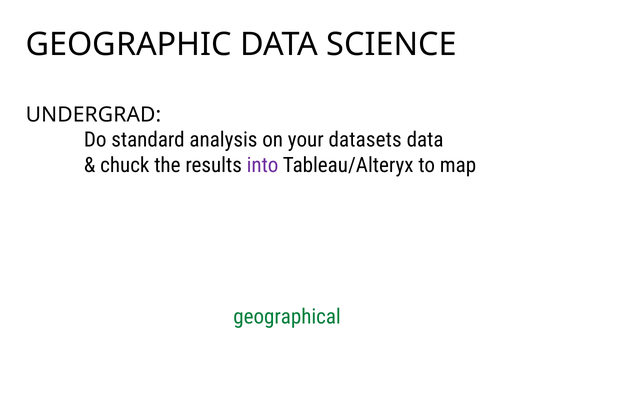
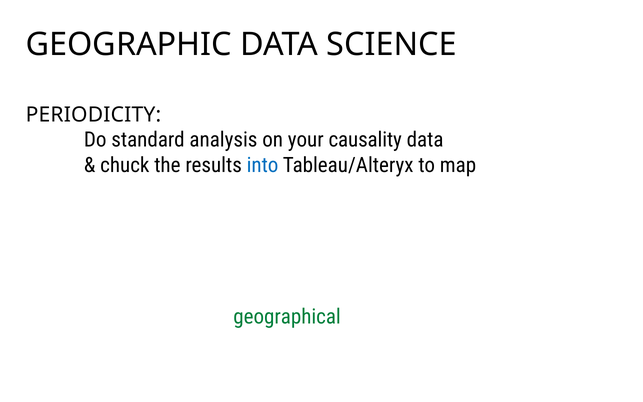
UNDERGRAD: UNDERGRAD -> PERIODICITY
datasets: datasets -> causality
into colour: purple -> blue
